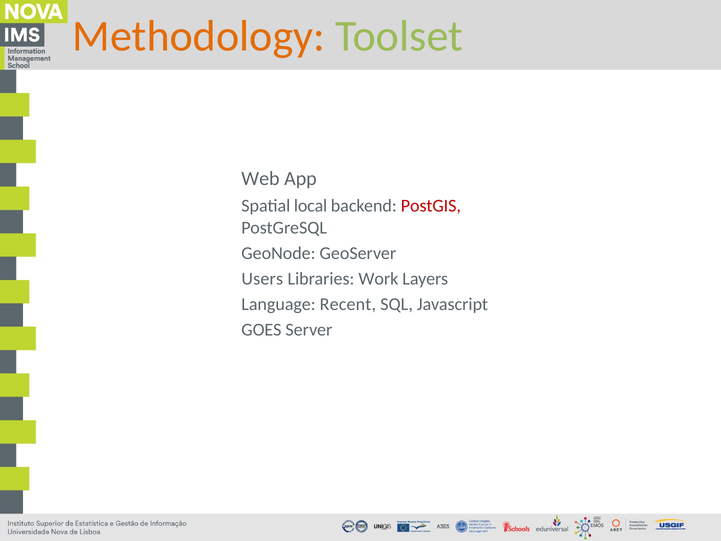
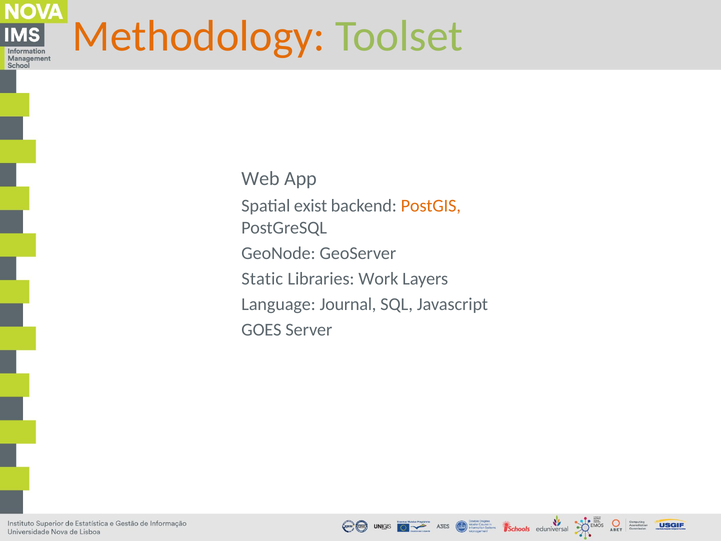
local: local -> exist
PostGIS colour: red -> orange
Users: Users -> Static
Recent: Recent -> Journal
